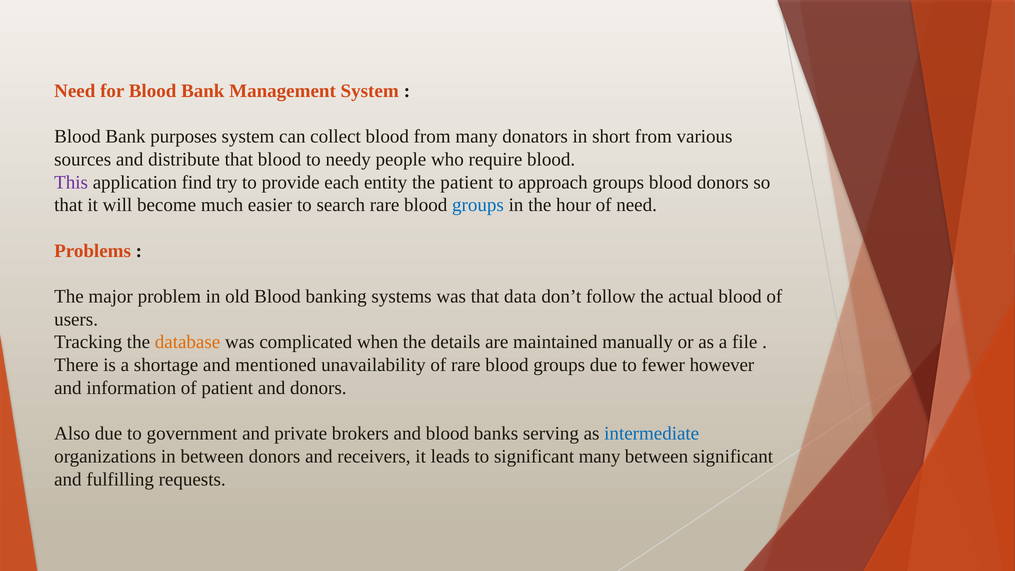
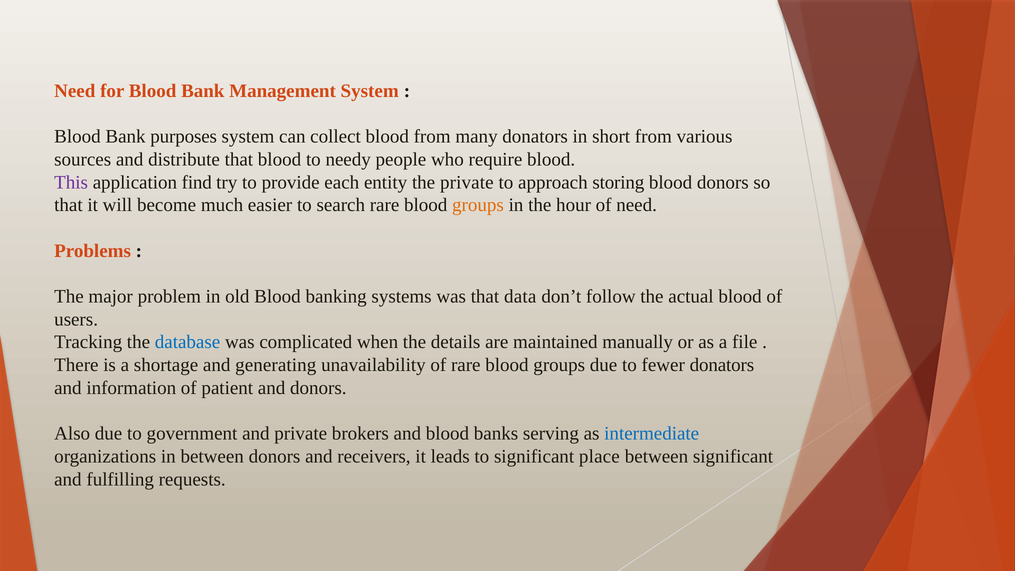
the patient: patient -> private
approach groups: groups -> storing
groups at (478, 205) colour: blue -> orange
database colour: orange -> blue
mentioned: mentioned -> generating
fewer however: however -> donators
significant many: many -> place
